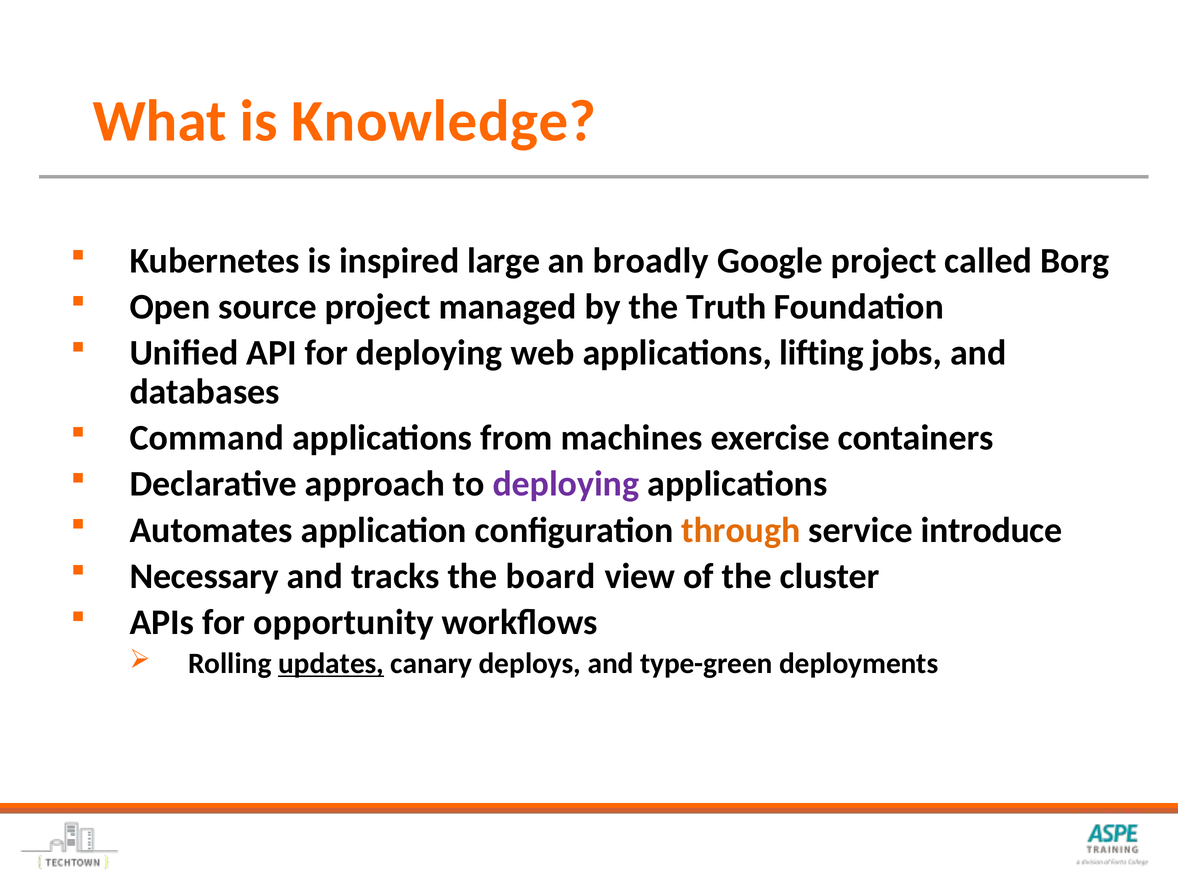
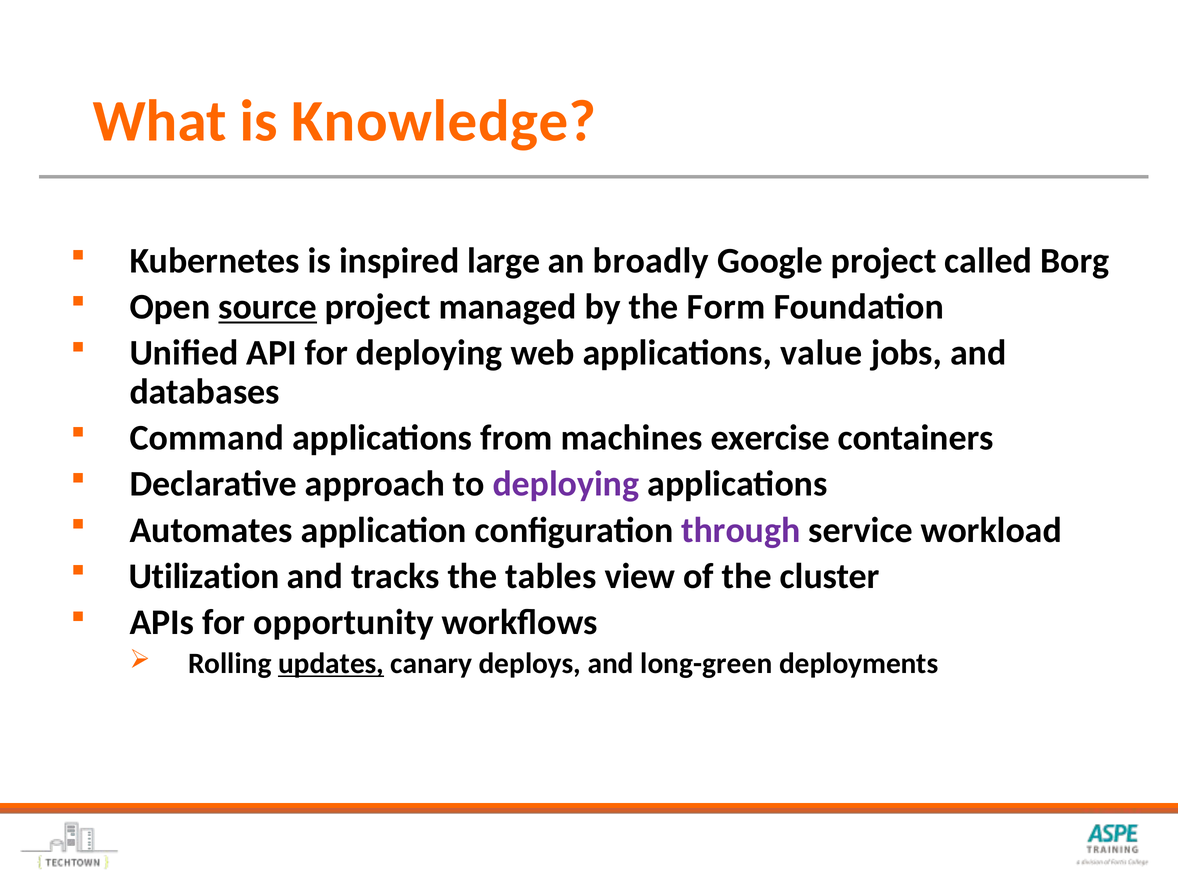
source underline: none -> present
Truth: Truth -> Form
lifting: lifting -> value
through colour: orange -> purple
introduce: introduce -> workload
Necessary: Necessary -> Utilization
board: board -> tables
type-green: type-green -> long-green
